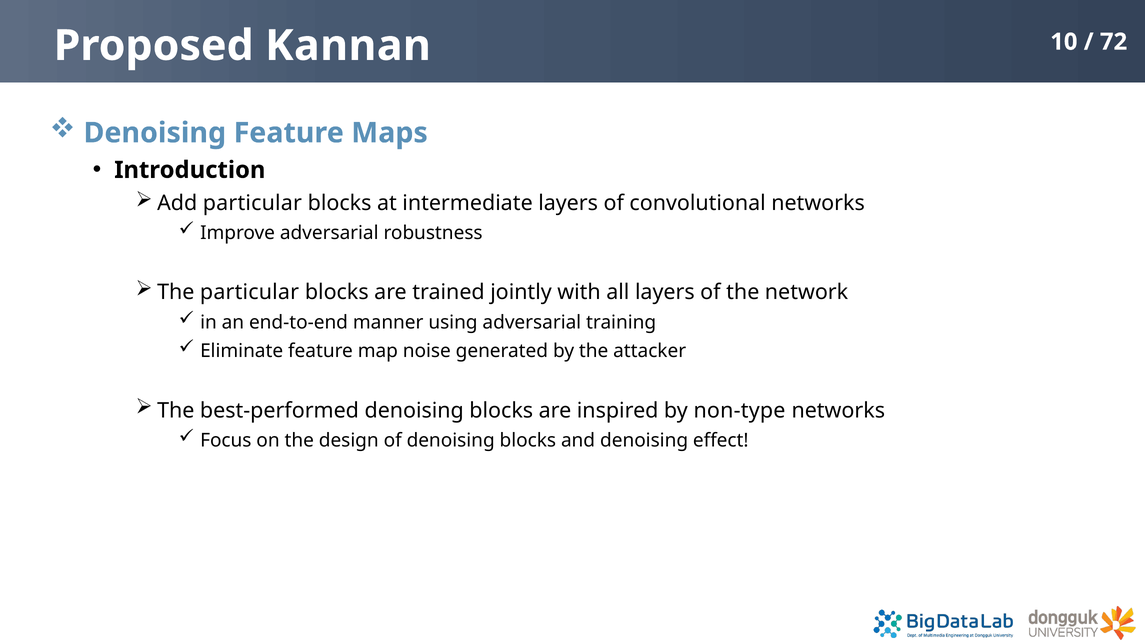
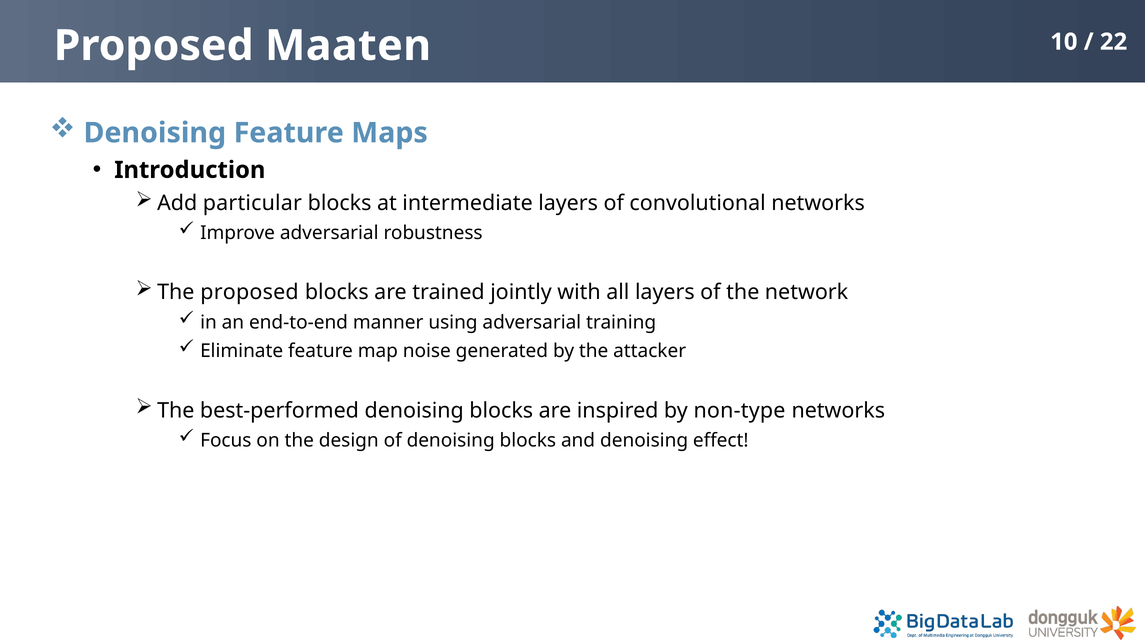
72: 72 -> 22
Kannan: Kannan -> Maaten
The particular: particular -> proposed
